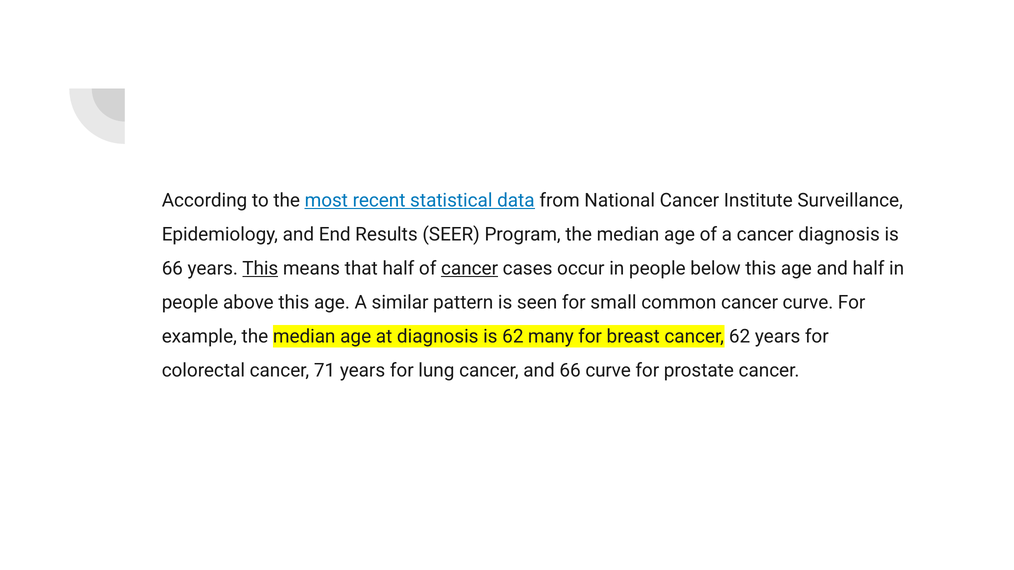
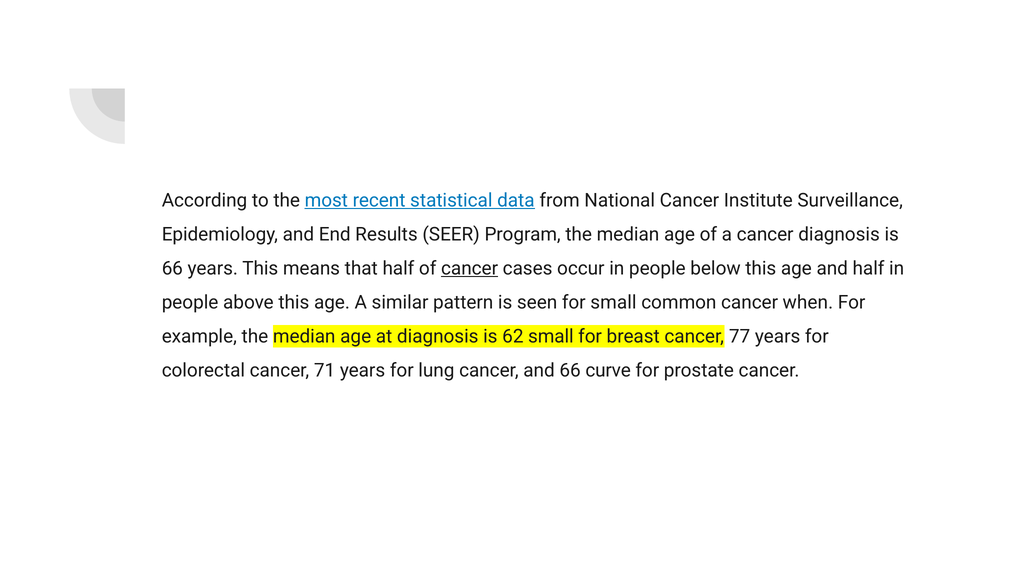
This at (260, 269) underline: present -> none
cancer curve: curve -> when
62 many: many -> small
cancer 62: 62 -> 77
